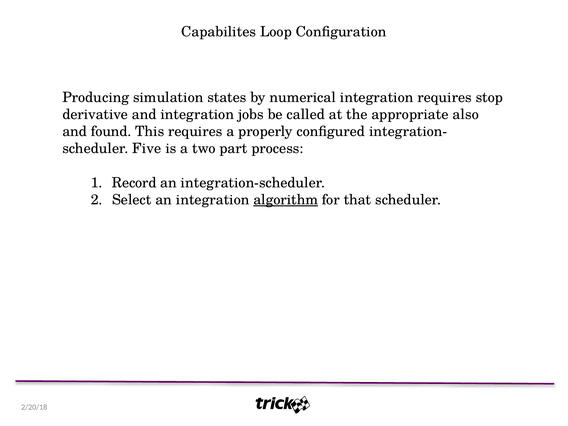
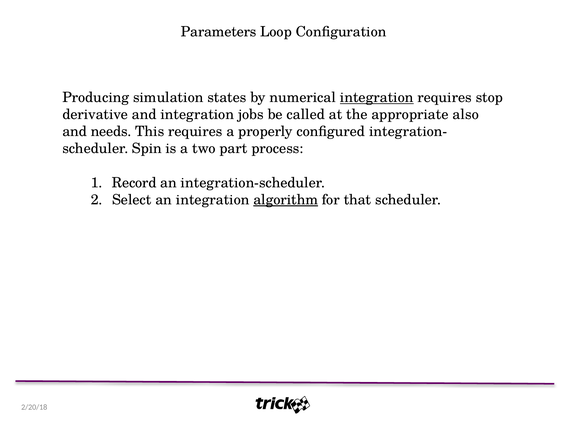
Capabilites: Capabilites -> Parameters
integration at (377, 97) underline: none -> present
found: found -> needs
Five: Five -> Spin
